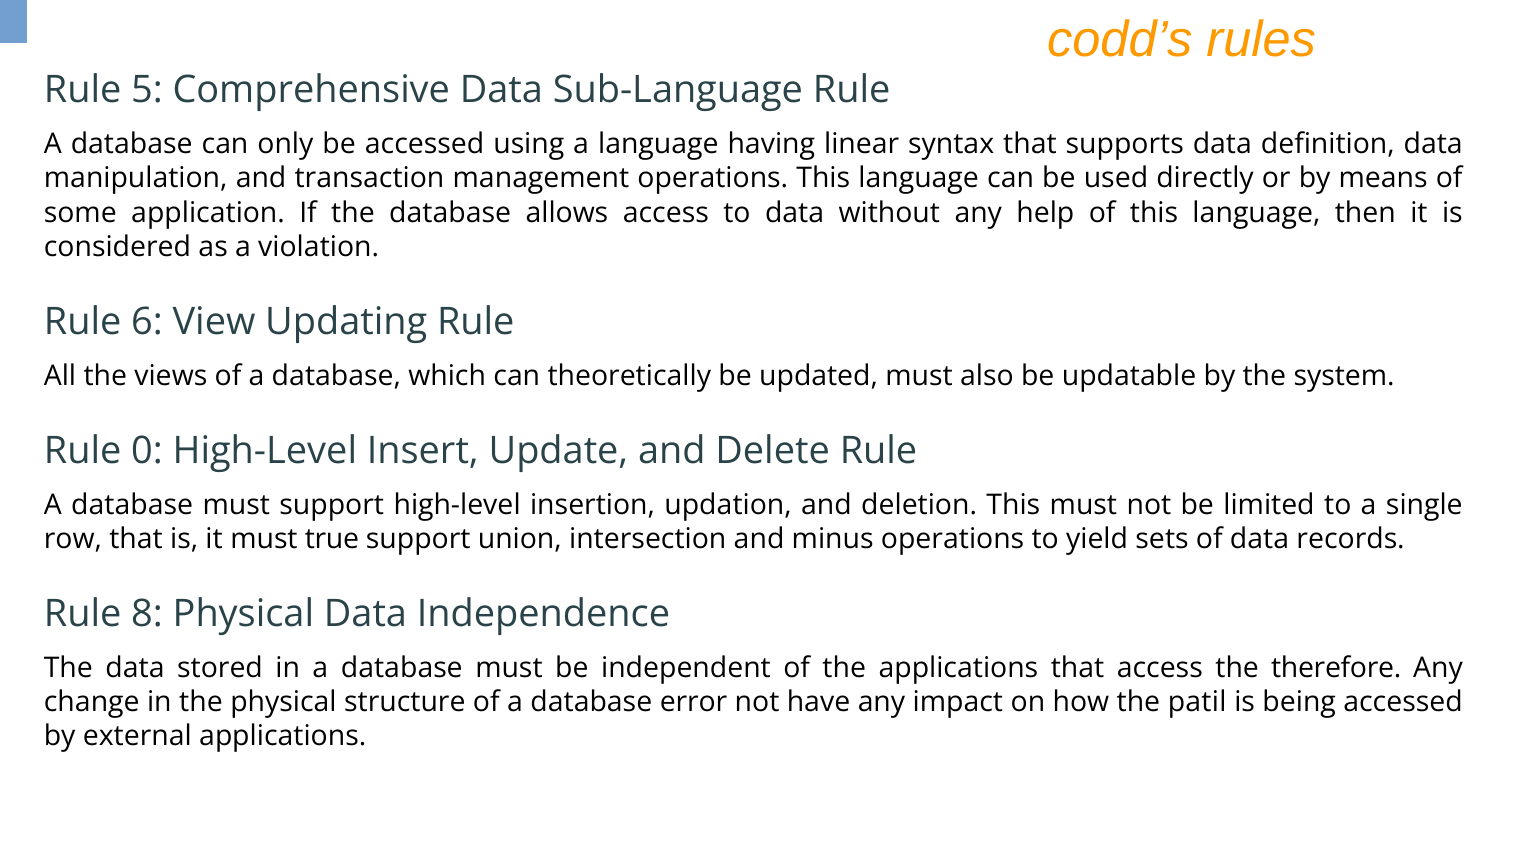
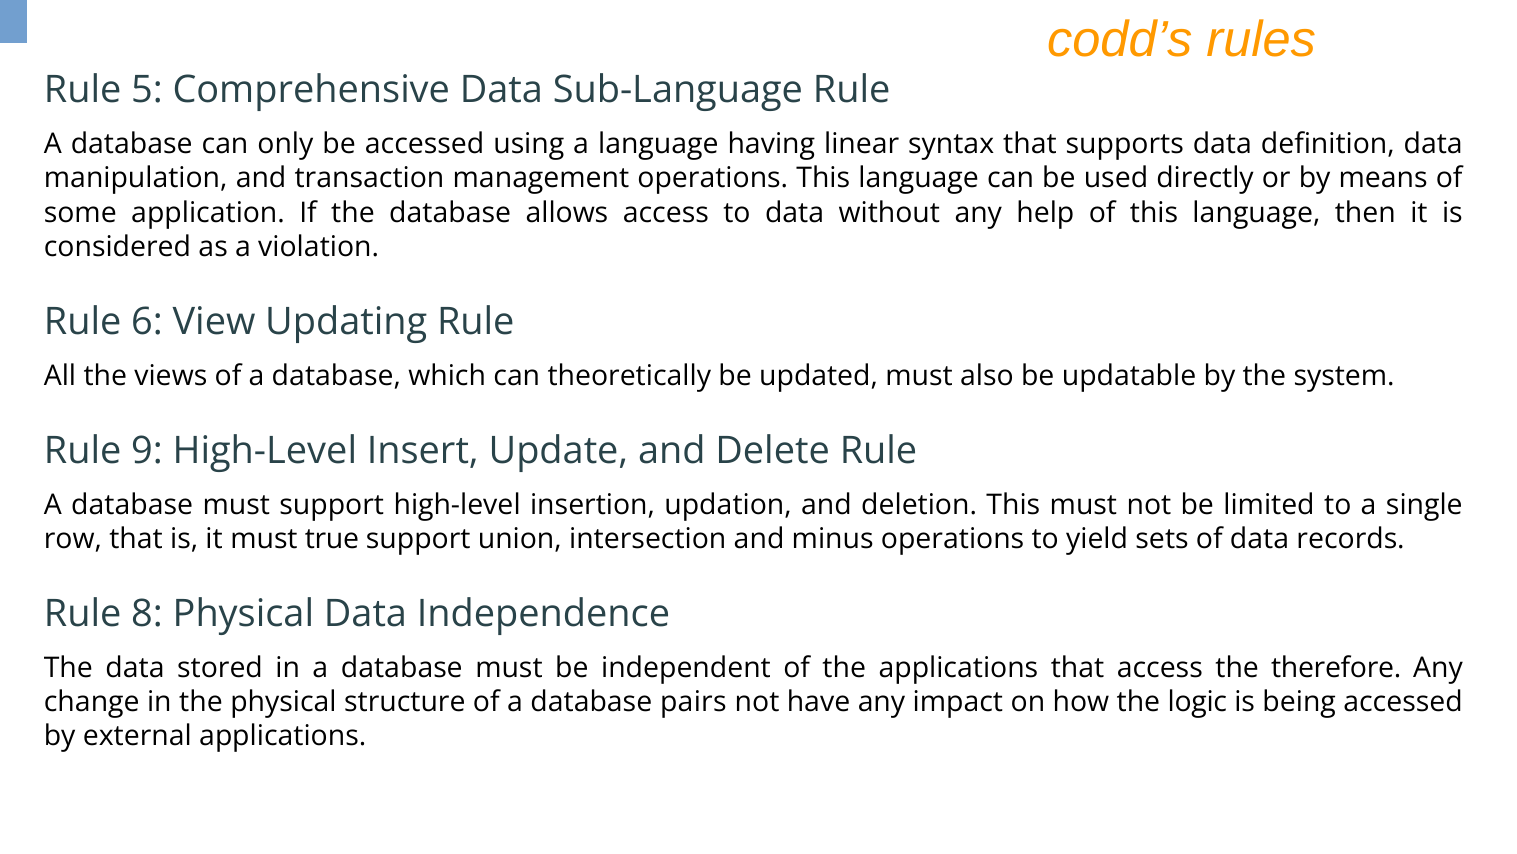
0: 0 -> 9
error: error -> pairs
patil: patil -> logic
